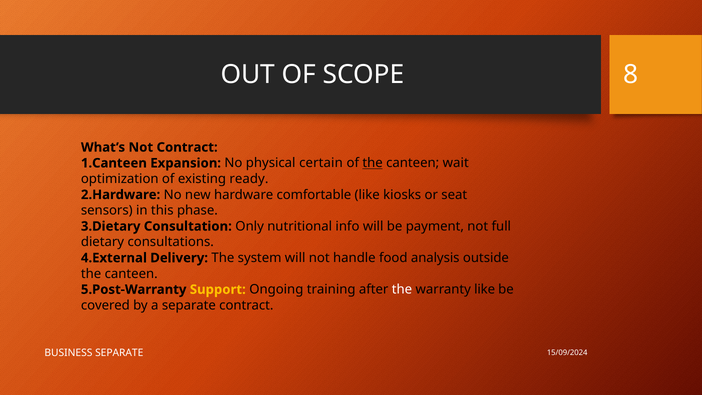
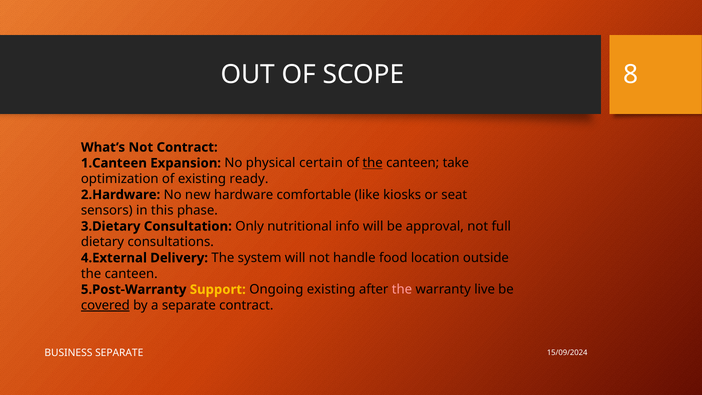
wait: wait -> take
payment: payment -> approval
analysis: analysis -> location
Ongoing training: training -> existing
the at (402, 289) colour: white -> pink
warranty like: like -> live
covered underline: none -> present
